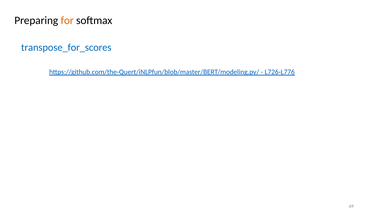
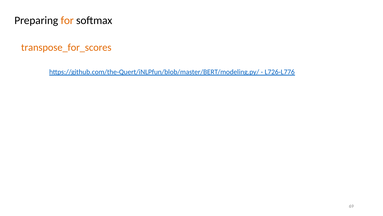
transpose_for_scores colour: blue -> orange
